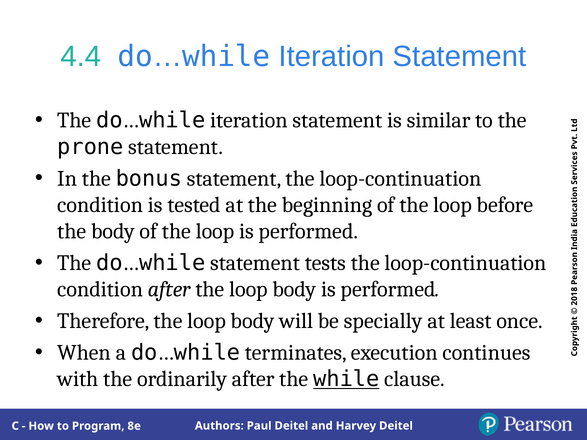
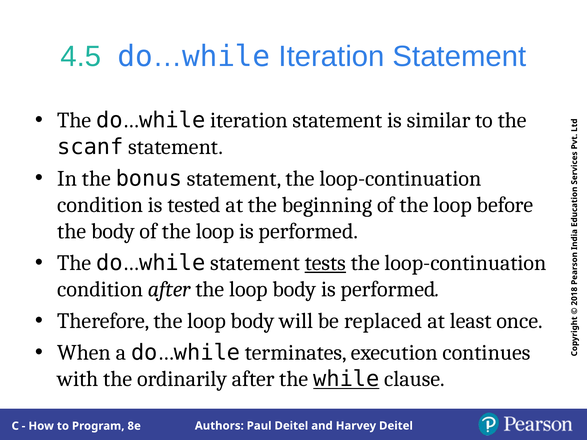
4.4: 4.4 -> 4.5
prone: prone -> scanf
tests underline: none -> present
specially: specially -> replaced
